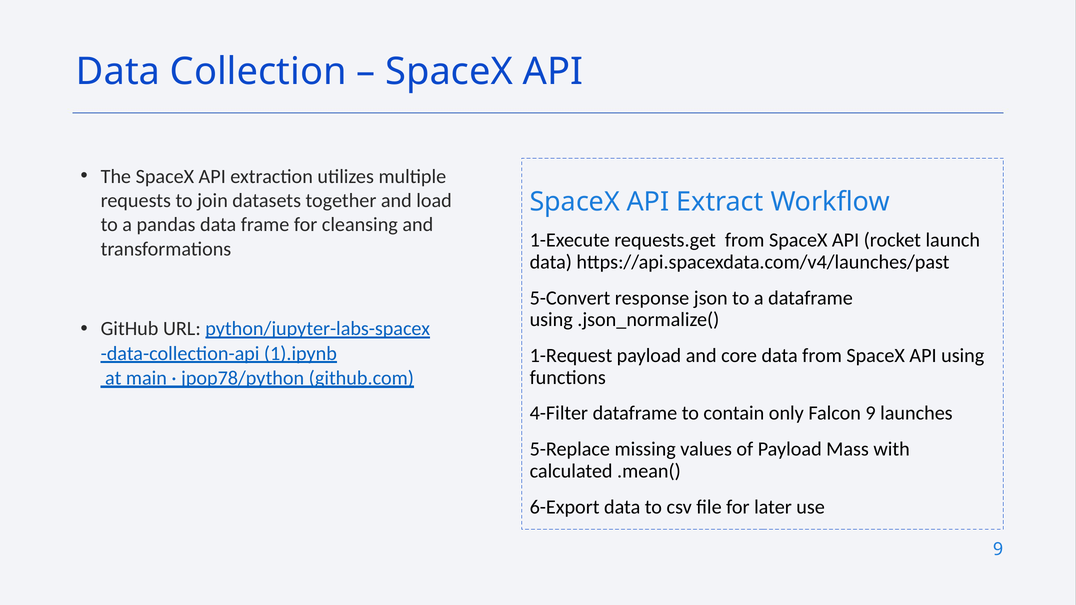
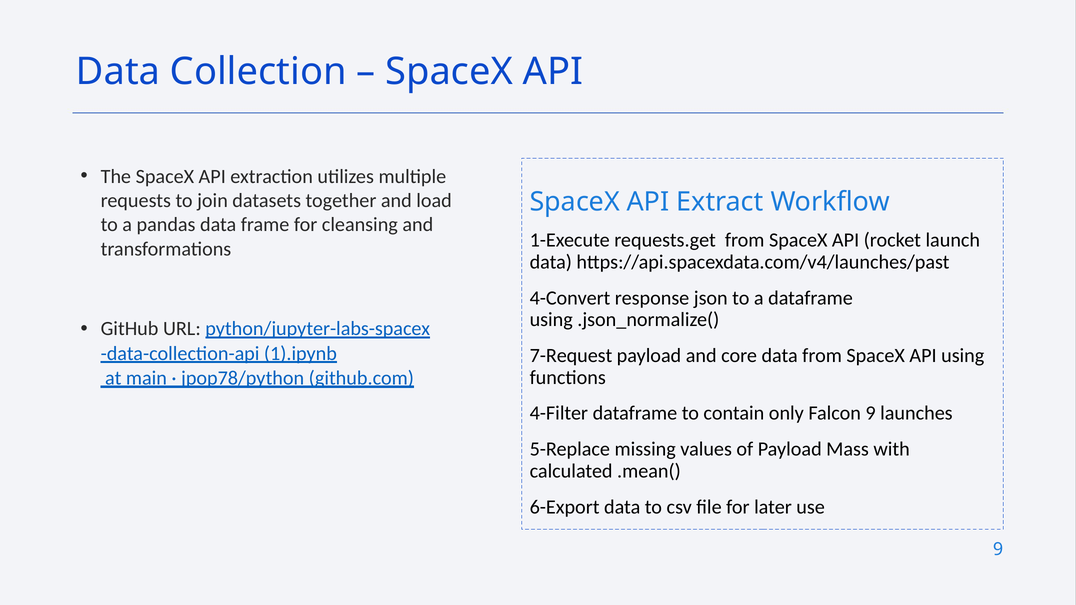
5-Convert: 5-Convert -> 4-Convert
1-Request: 1-Request -> 7-Request
